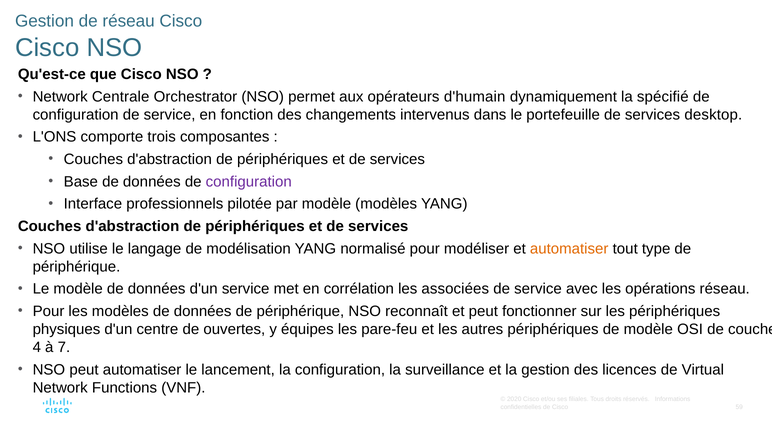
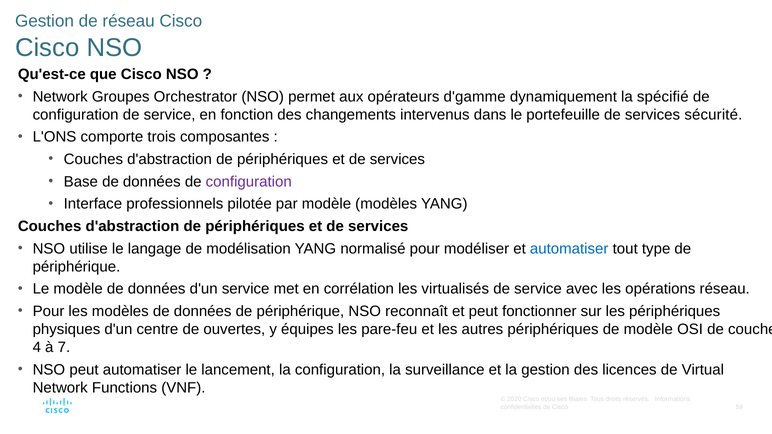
Centrale: Centrale -> Groupes
d'humain: d'humain -> d'gamme
desktop: desktop -> sécurité
automatiser at (569, 249) colour: orange -> blue
associées: associées -> virtualisés
